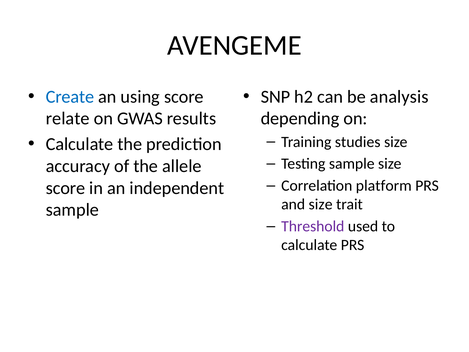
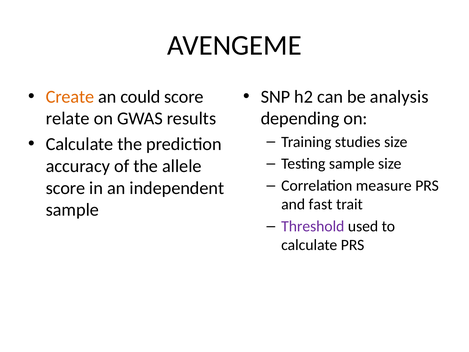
Create colour: blue -> orange
using: using -> could
platform: platform -> measure
and size: size -> fast
